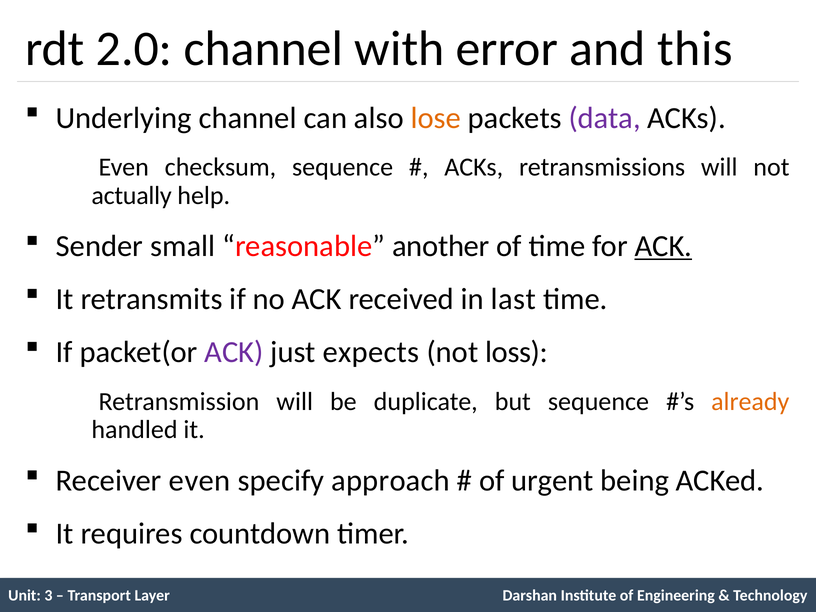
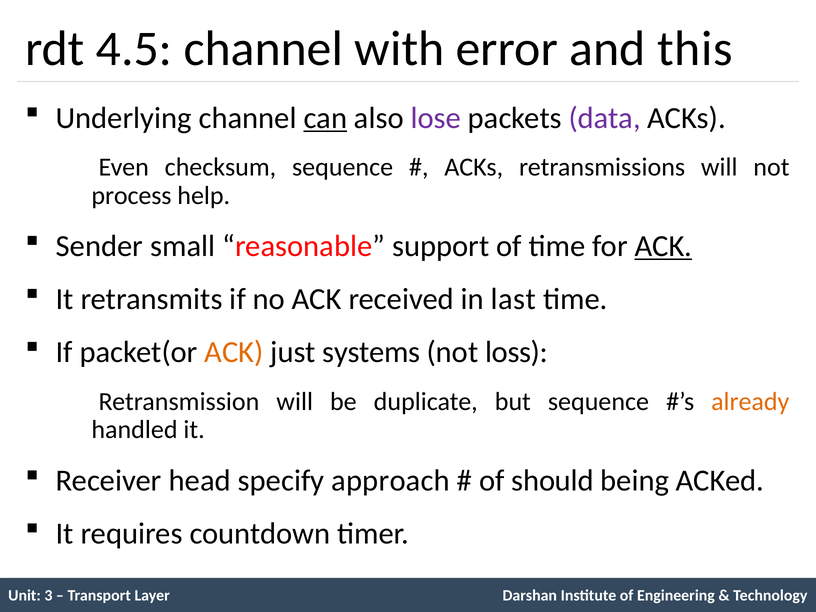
2.0: 2.0 -> 4.5
can underline: none -> present
lose colour: orange -> purple
actually: actually -> process
another: another -> support
ACK at (234, 352) colour: purple -> orange
expects: expects -> systems
even: even -> head
urgent: urgent -> should
